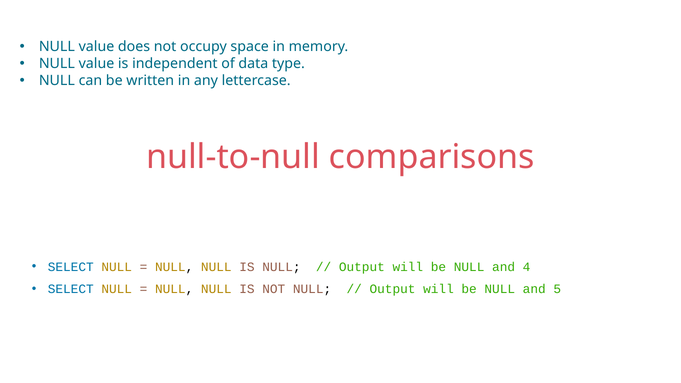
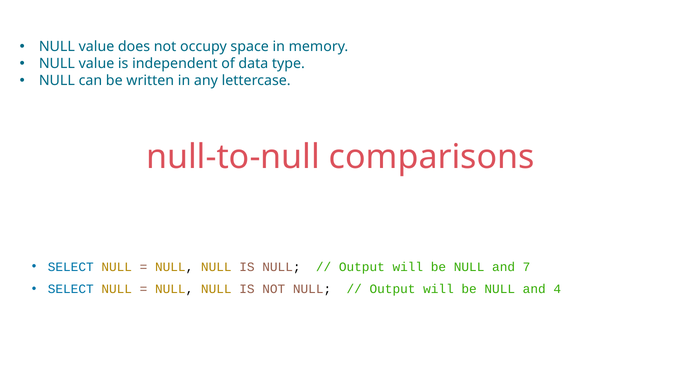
4: 4 -> 7
5: 5 -> 4
